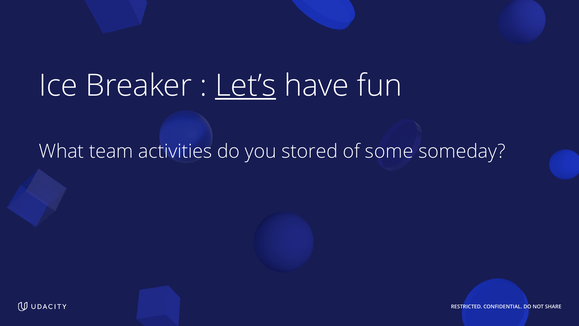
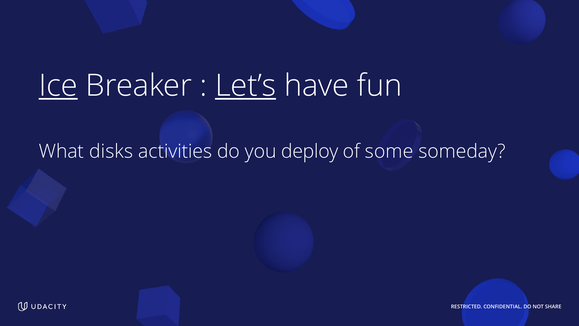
Ice underline: none -> present
team: team -> disks
stored: stored -> deploy
